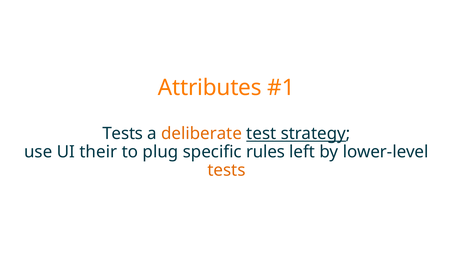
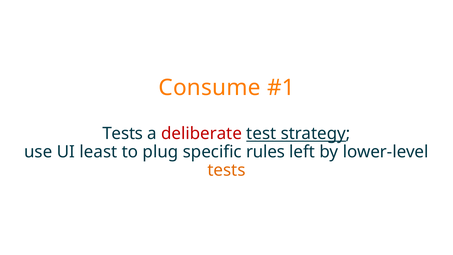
Attributes: Attributes -> Consume
deliberate colour: orange -> red
their: their -> least
